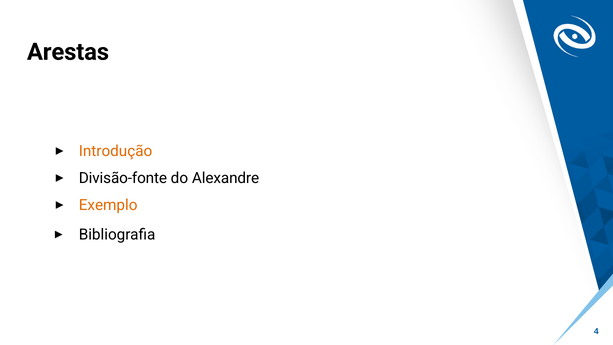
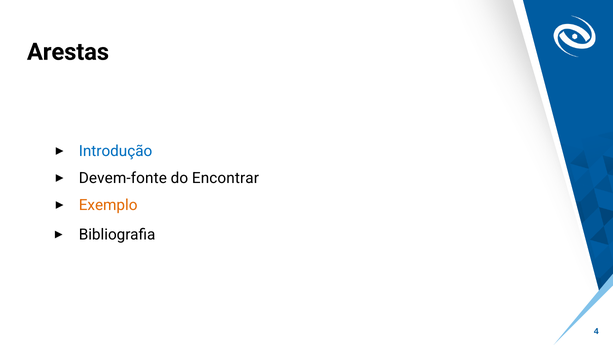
Introdução colour: orange -> blue
Divisão-fonte: Divisão-fonte -> Devem-fonte
Alexandre: Alexandre -> Encontrar
